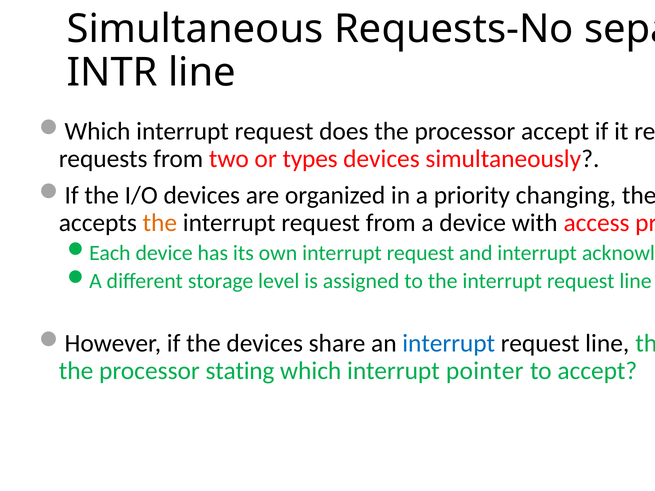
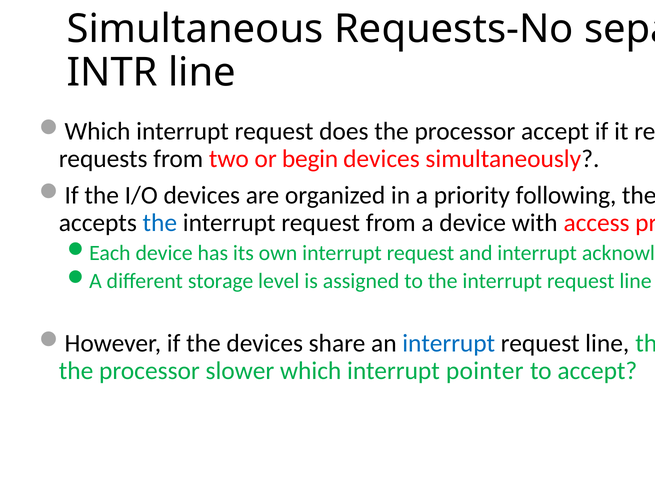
types: types -> begin
changing: changing -> following
the at (160, 223) colour: orange -> blue
stating: stating -> slower
